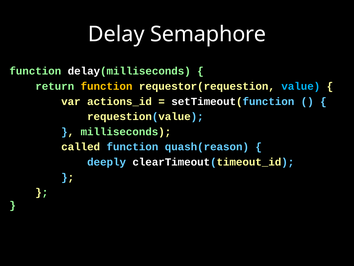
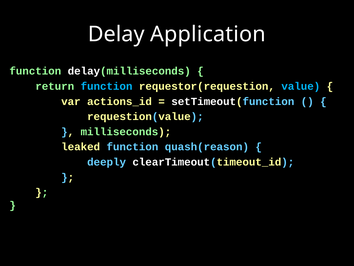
Semaphore: Semaphore -> Application
function at (107, 86) colour: yellow -> light blue
called: called -> leaked
